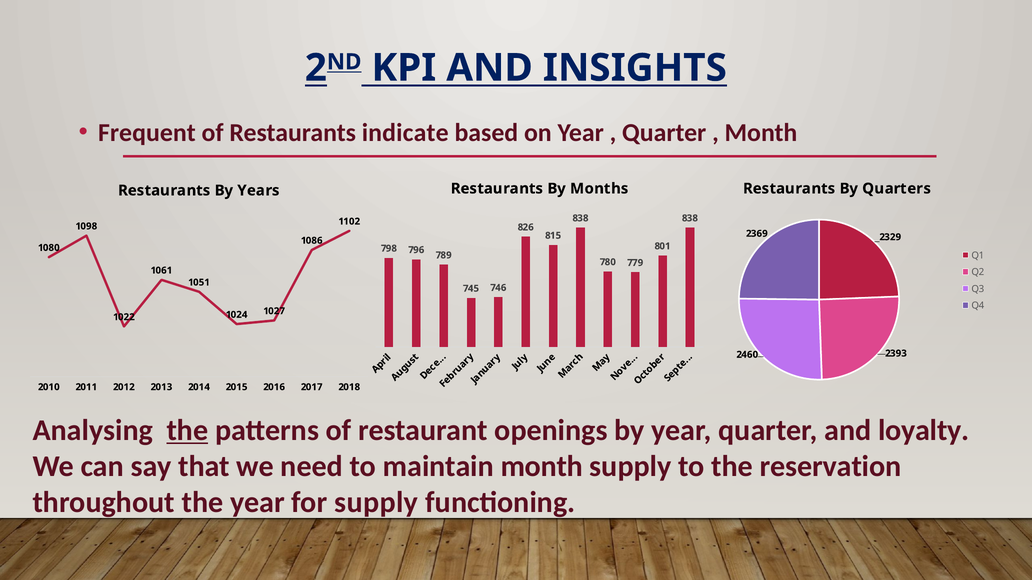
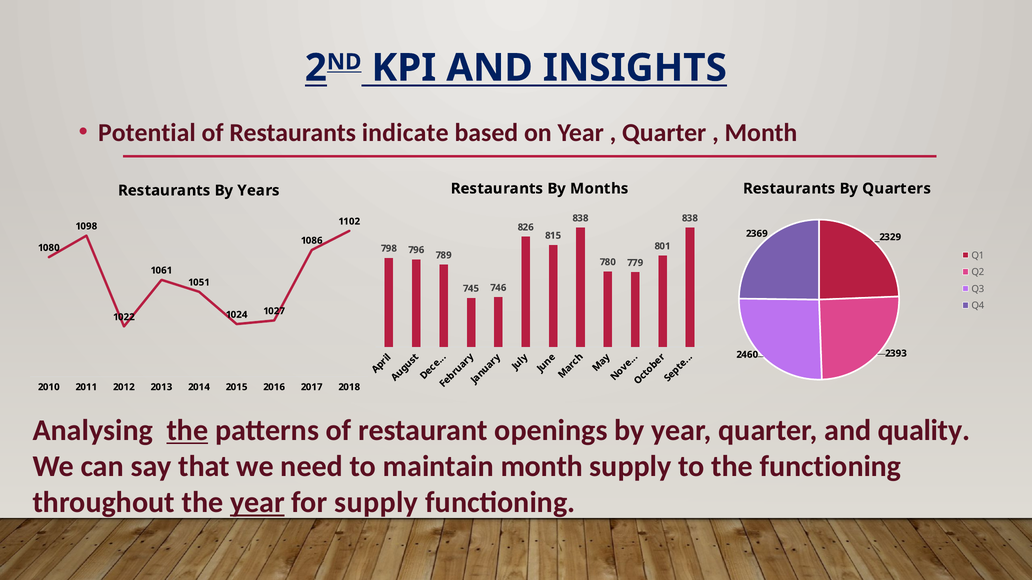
Frequent: Frequent -> Potential
loyalty: loyalty -> quality
the reservation: reservation -> functioning
year at (257, 503) underline: none -> present
